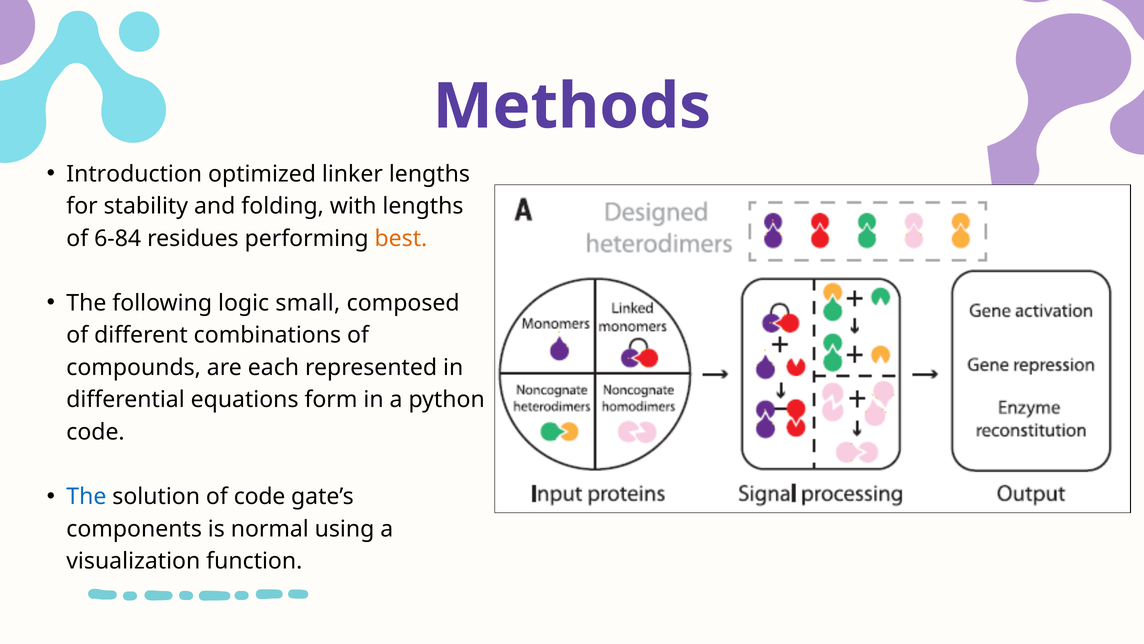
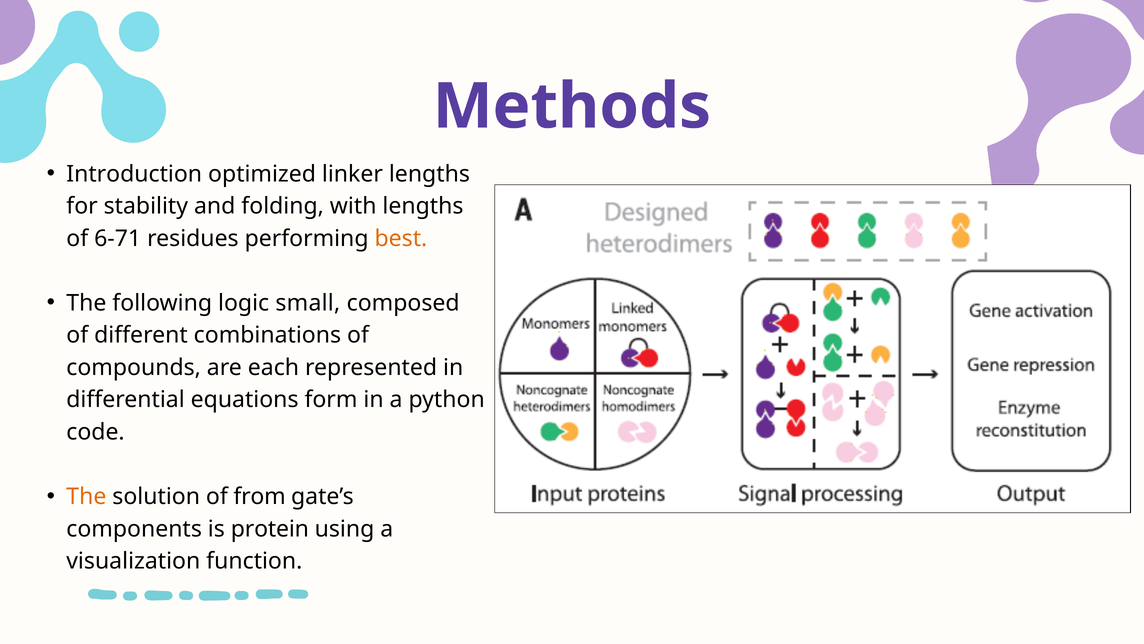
6-84: 6-84 -> 6-71
The at (86, 496) colour: blue -> orange
of code: code -> from
normal: normal -> protein
